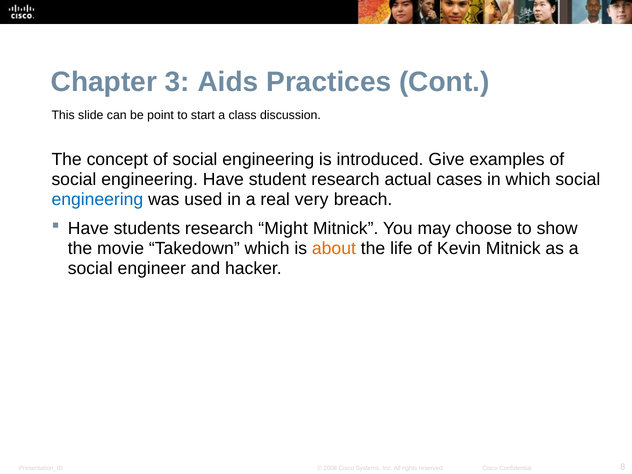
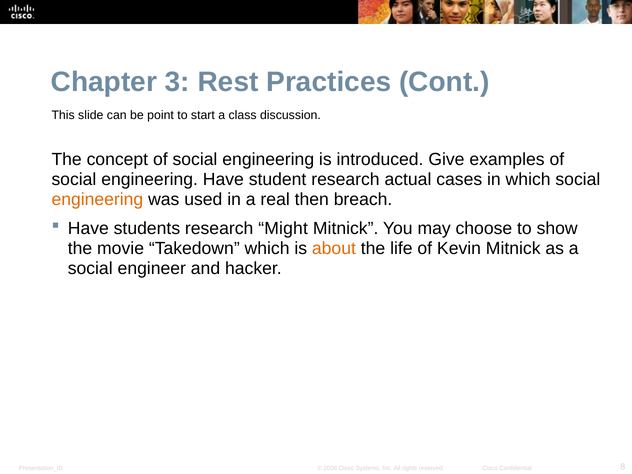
Aids: Aids -> Rest
engineering at (97, 200) colour: blue -> orange
very: very -> then
